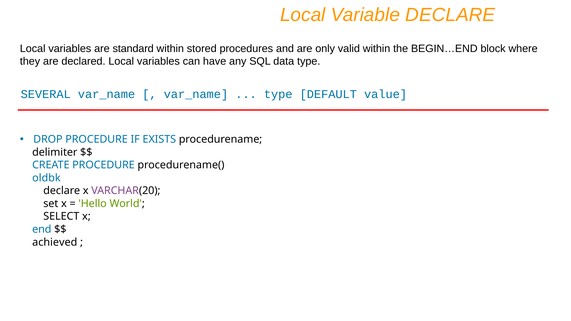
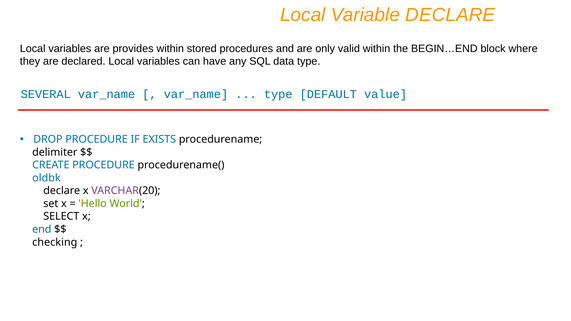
standard: standard -> provides
achieved: achieved -> checking
